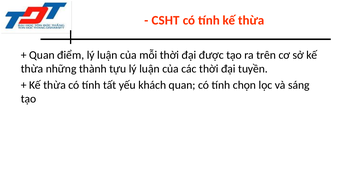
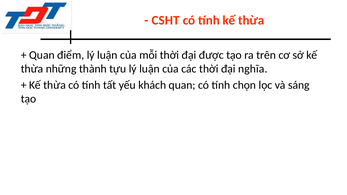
tuyền: tuyền -> nghĩa
